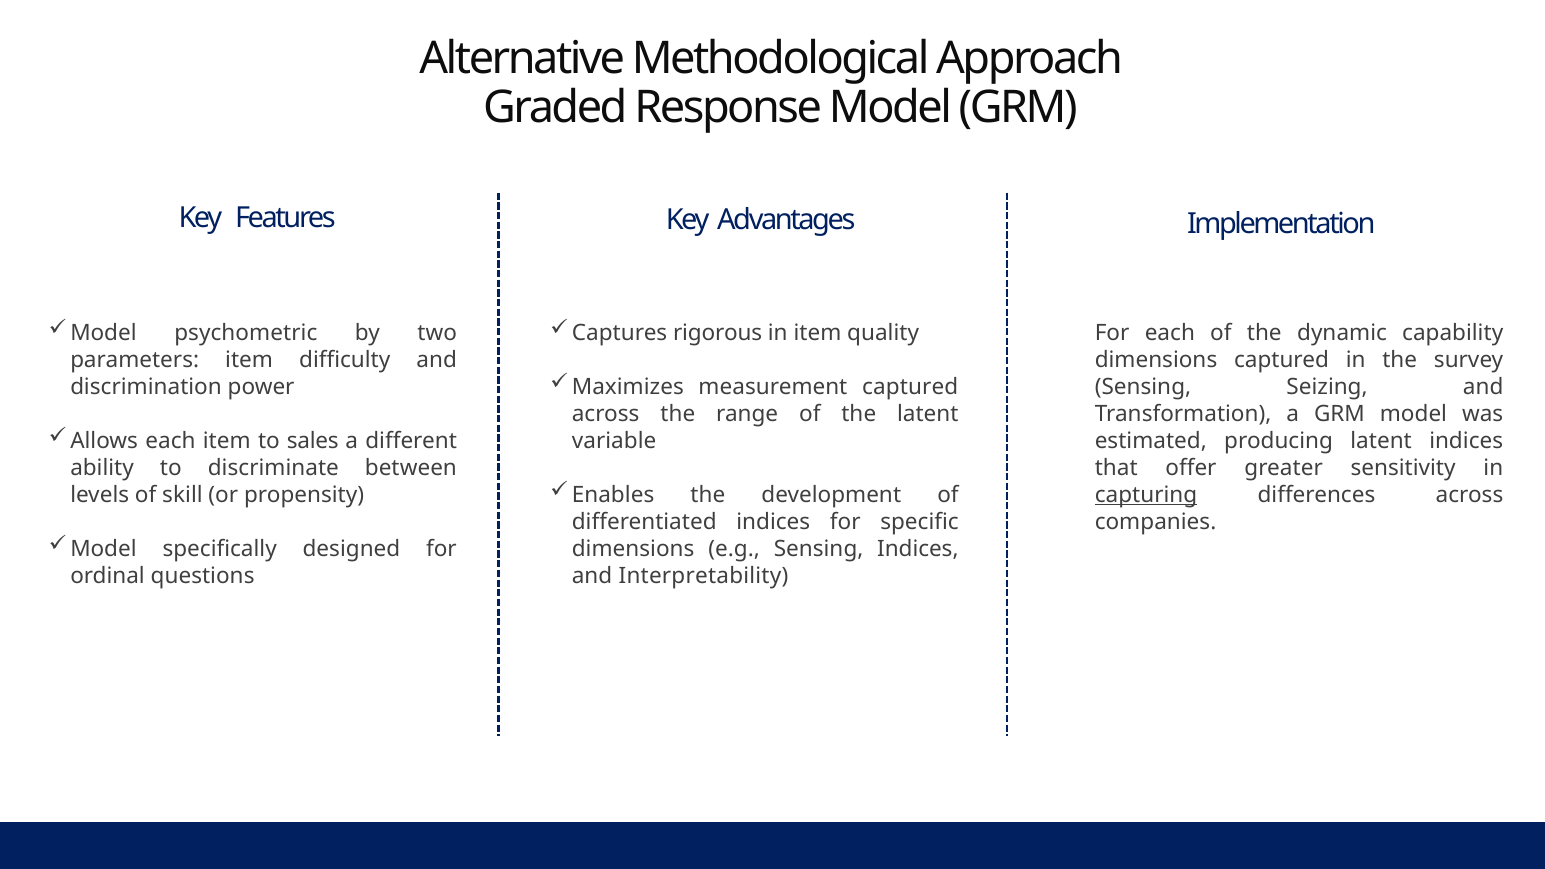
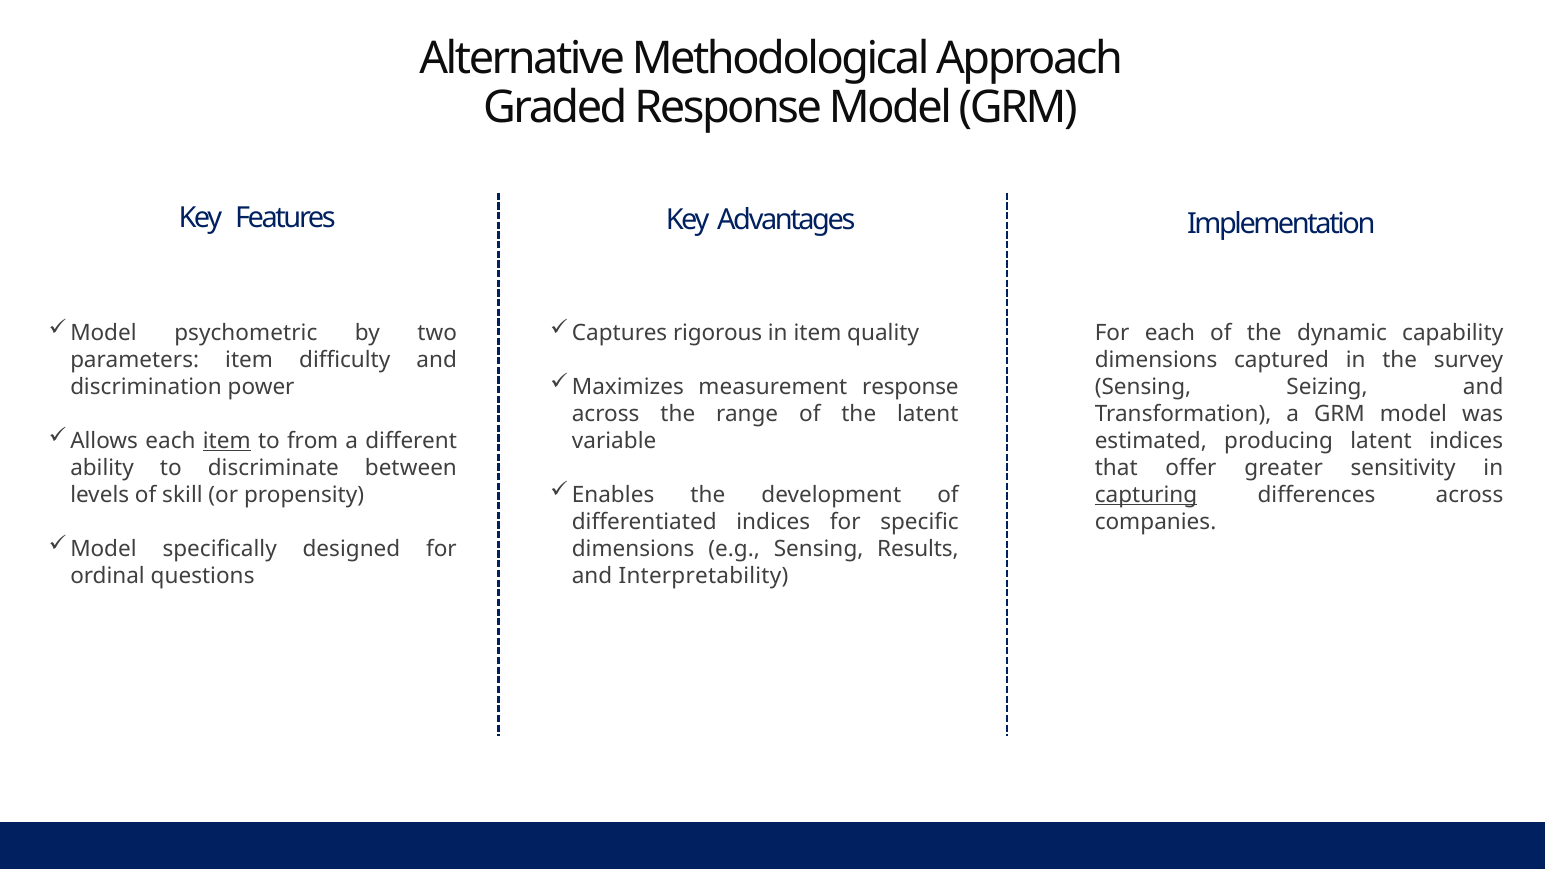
measurement captured: captured -> response
item at (227, 441) underline: none -> present
sales: sales -> from
Sensing Indices: Indices -> Results
